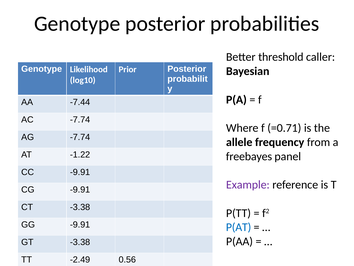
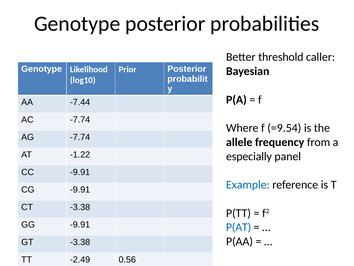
=0.71: =0.71 -> =9.54
freebayes: freebayes -> especially
Example colour: purple -> blue
